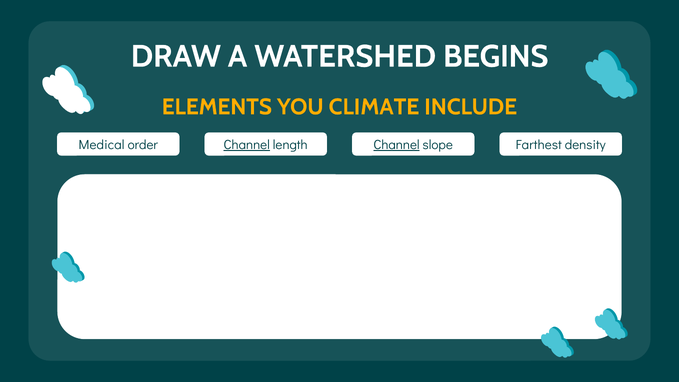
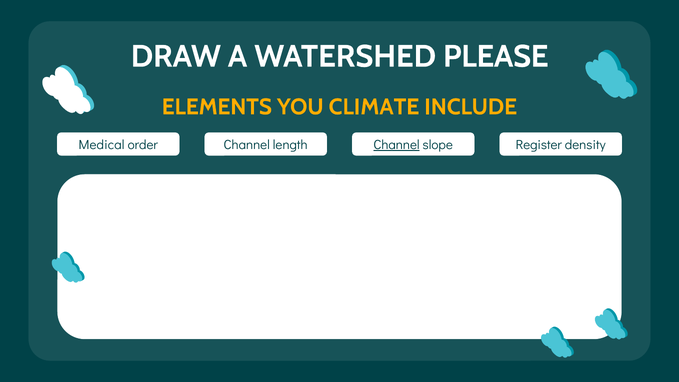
BEGINS: BEGINS -> PLEASE
Channel at (247, 145) underline: present -> none
Farthest: Farthest -> Register
